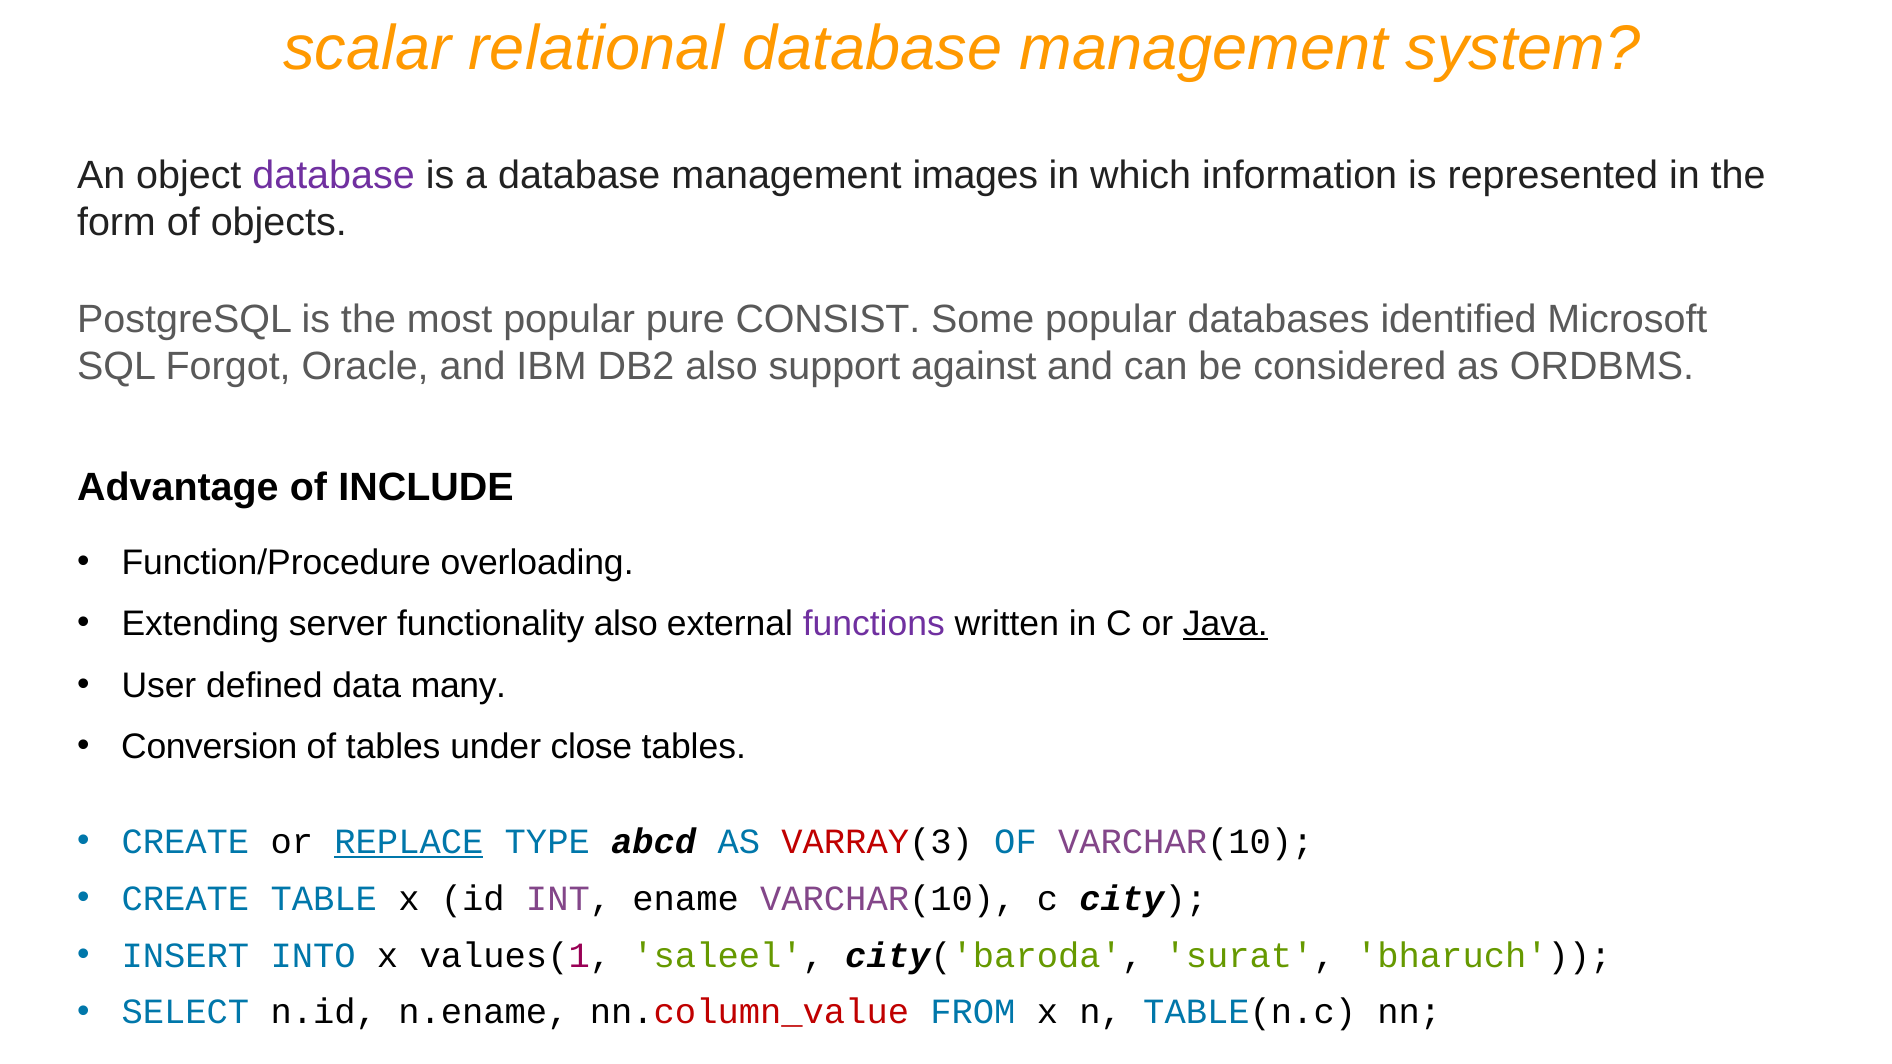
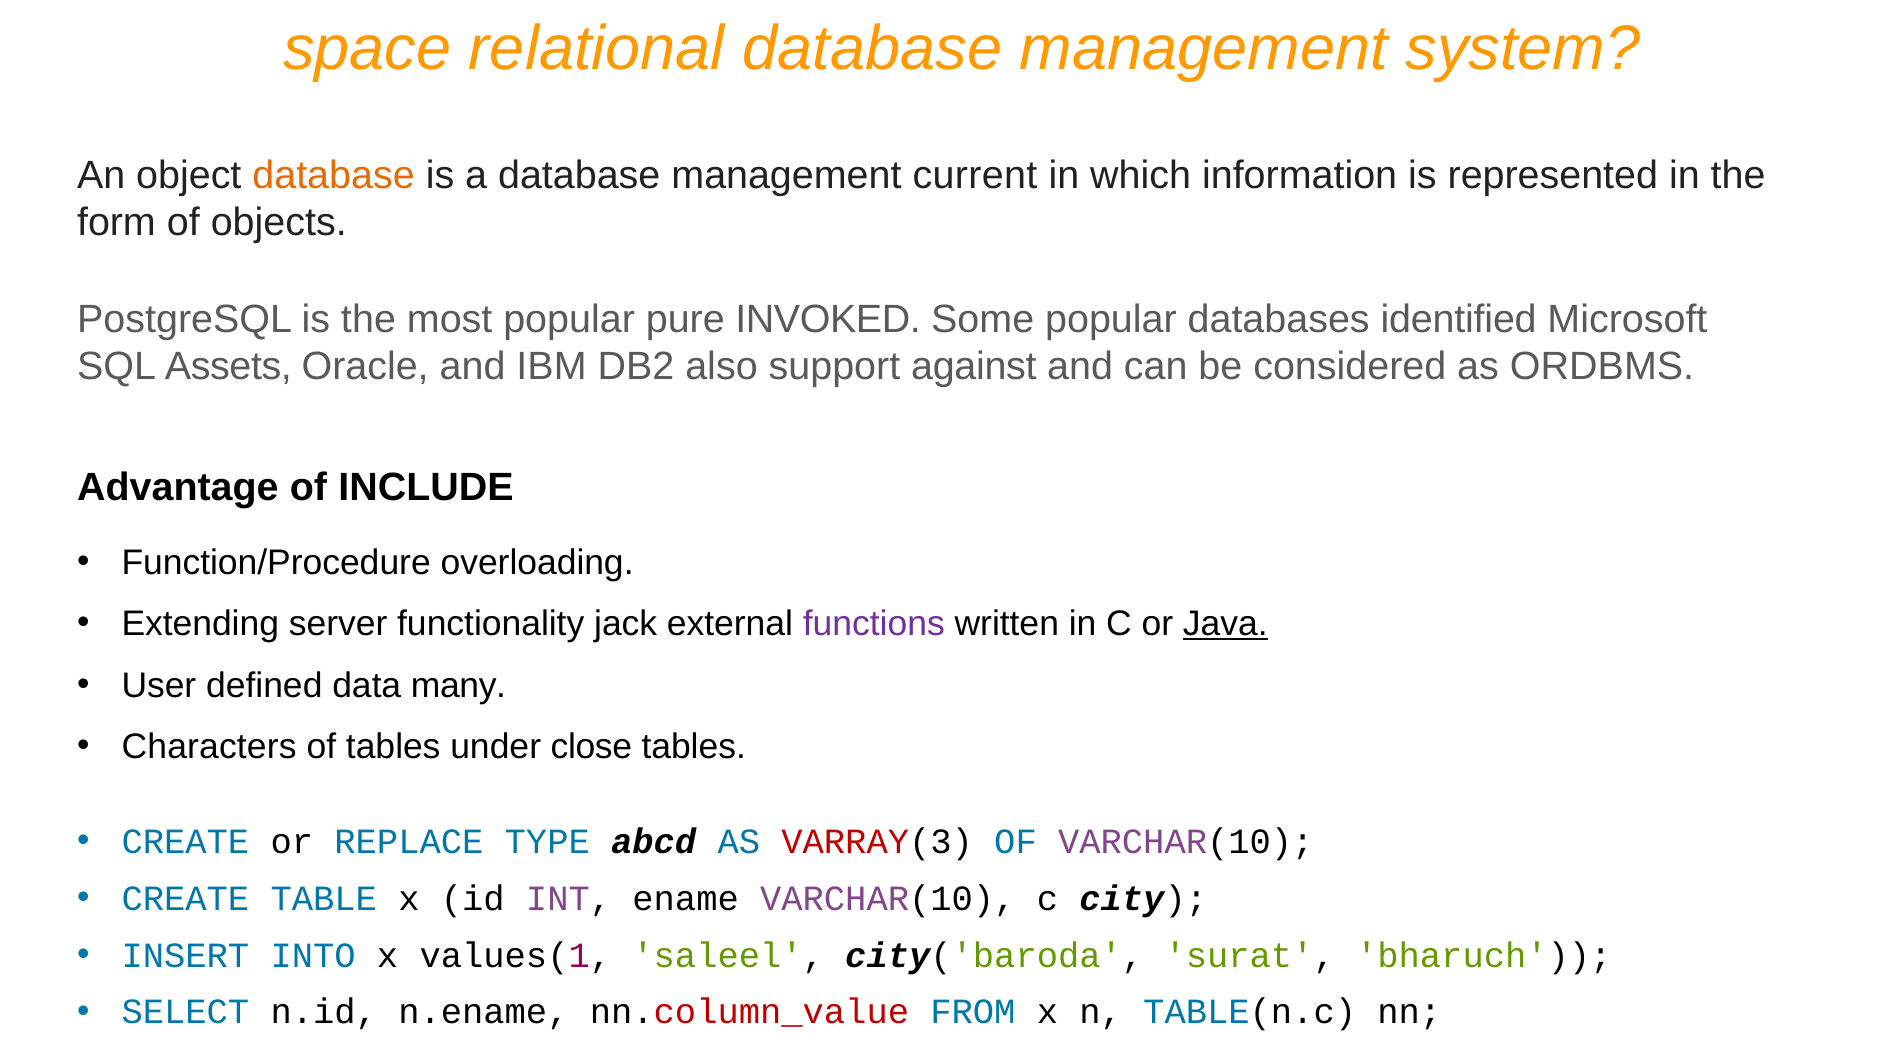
scalar: scalar -> space
database at (334, 175) colour: purple -> orange
images: images -> current
CONSIST: CONSIST -> INVOKED
Forgot: Forgot -> Assets
functionality also: also -> jack
Conversion: Conversion -> Characters
REPLACE underline: present -> none
